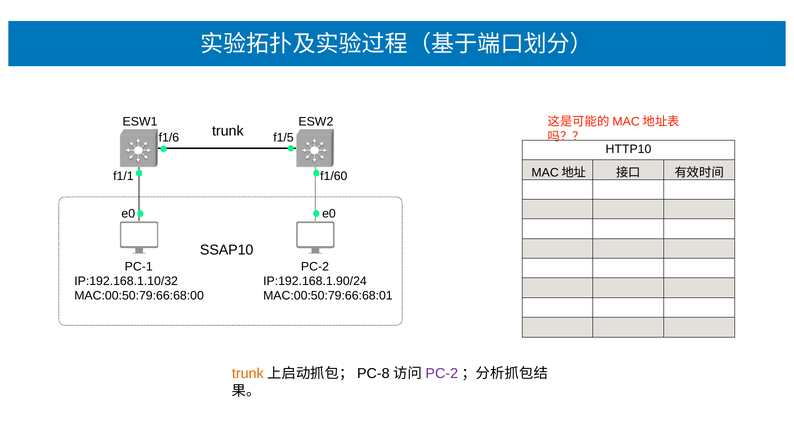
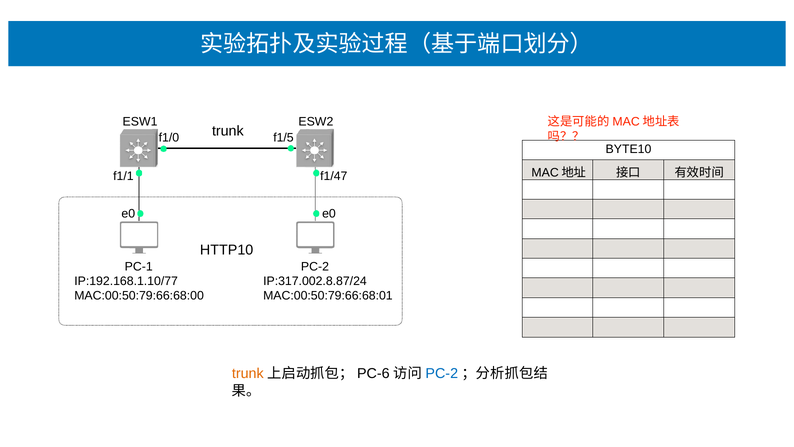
f1/6: f1/6 -> f1/0
HTTP10: HTTP10 -> BYTE10
f1/60: f1/60 -> f1/47
SSAP10: SSAP10 -> HTTP10
IP:192.168.1.10/32: IP:192.168.1.10/32 -> IP:192.168.1.10/77
IP:192.168.1.90/24: IP:192.168.1.90/24 -> IP:317.002.8.87/24
PC-8: PC-8 -> PC-6
PC-2 at (442, 373) colour: purple -> blue
